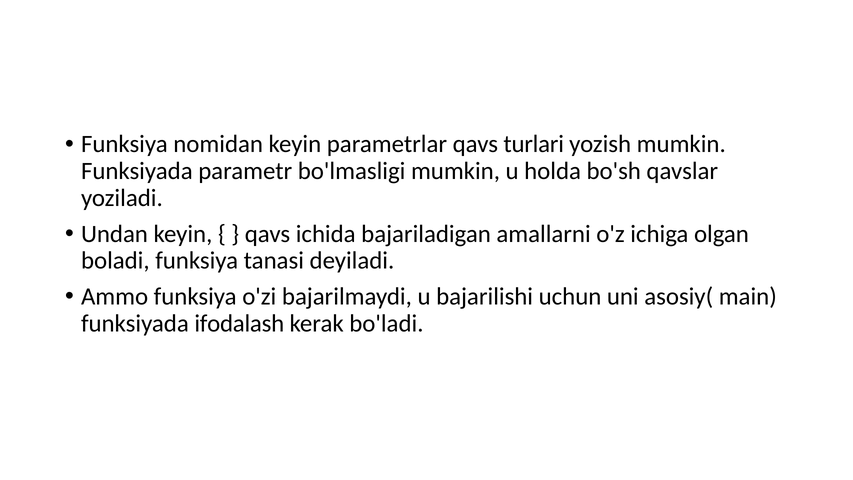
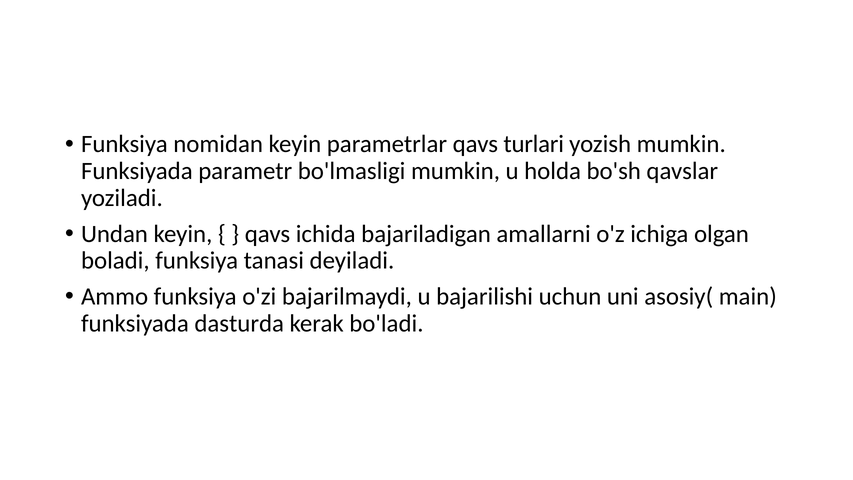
ifodalash: ifodalash -> dasturda
